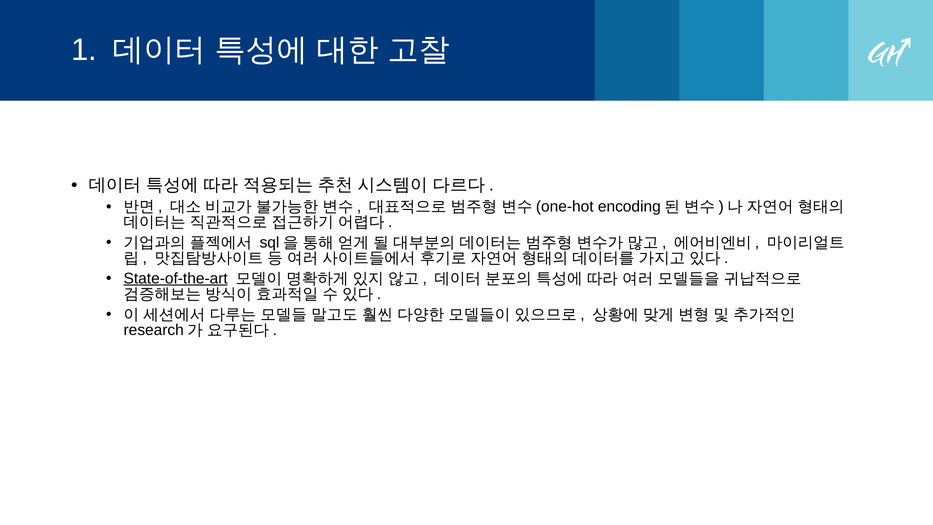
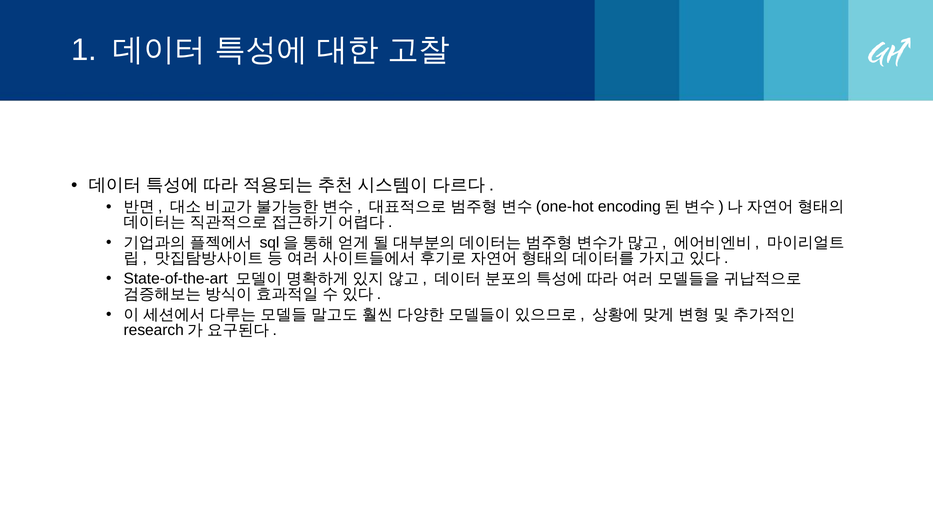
State-of-the-art underline: present -> none
